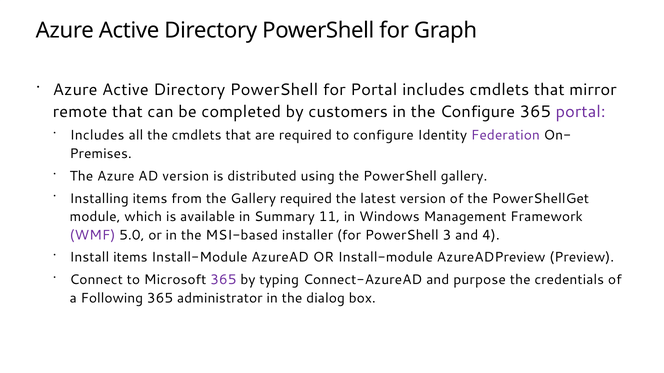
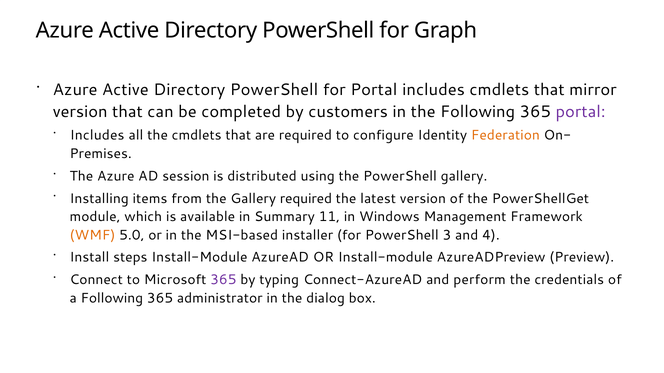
remote at (80, 112): remote -> version
the Configure: Configure -> Following
Federation colour: purple -> orange
AD version: version -> session
WMF colour: purple -> orange
Install items: items -> steps
purpose: purpose -> perform
